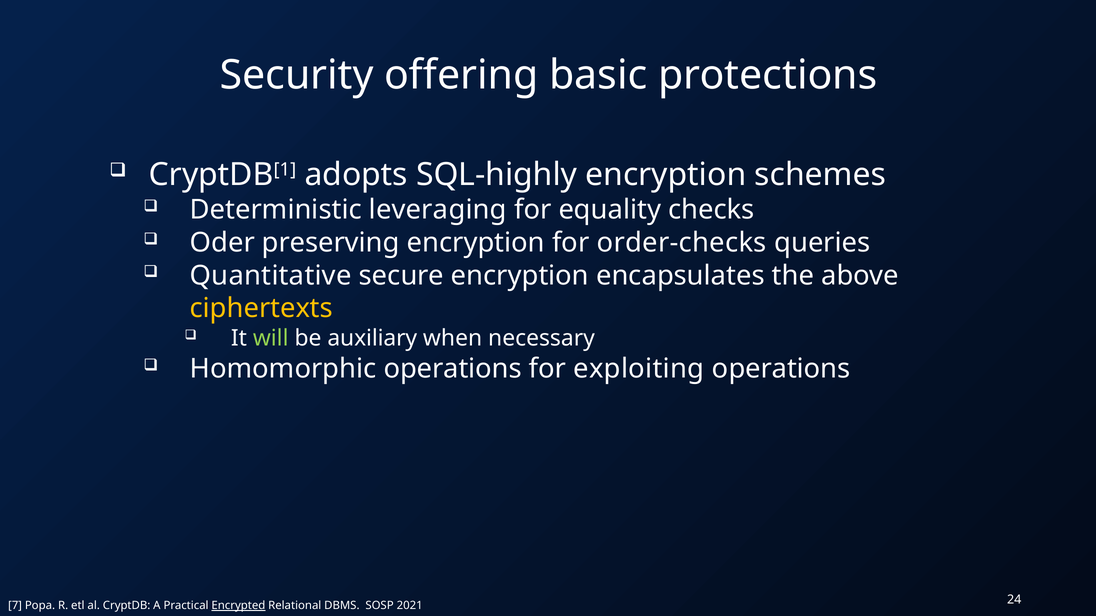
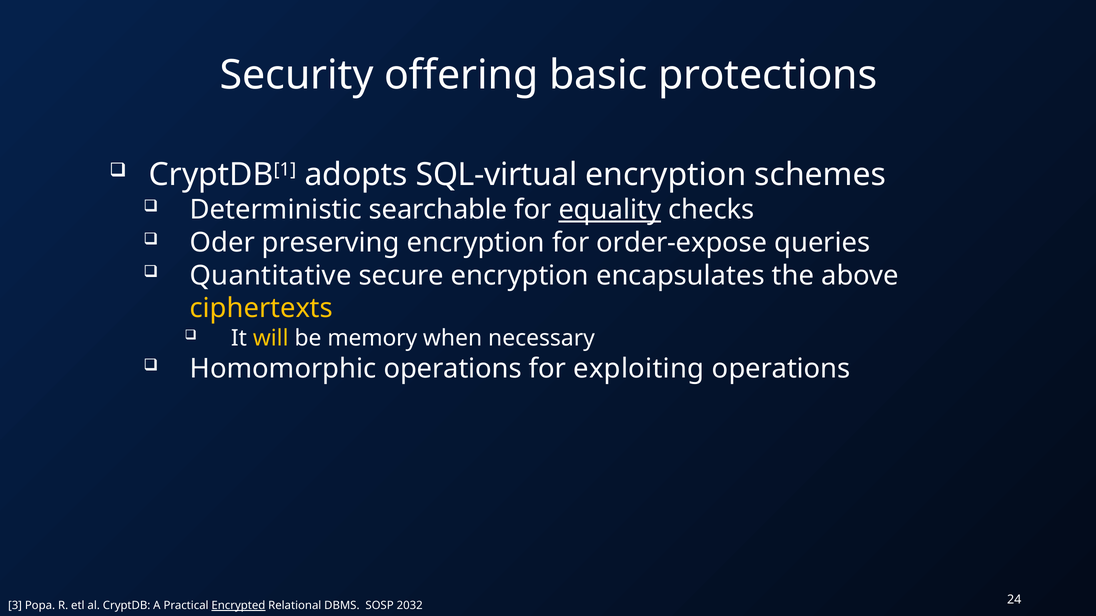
SQL-highly: SQL-highly -> SQL-virtual
leveraging: leveraging -> searchable
equality underline: none -> present
order-checks: order-checks -> order-expose
will colour: light green -> yellow
auxiliary: auxiliary -> memory
7: 7 -> 3
2021: 2021 -> 2032
